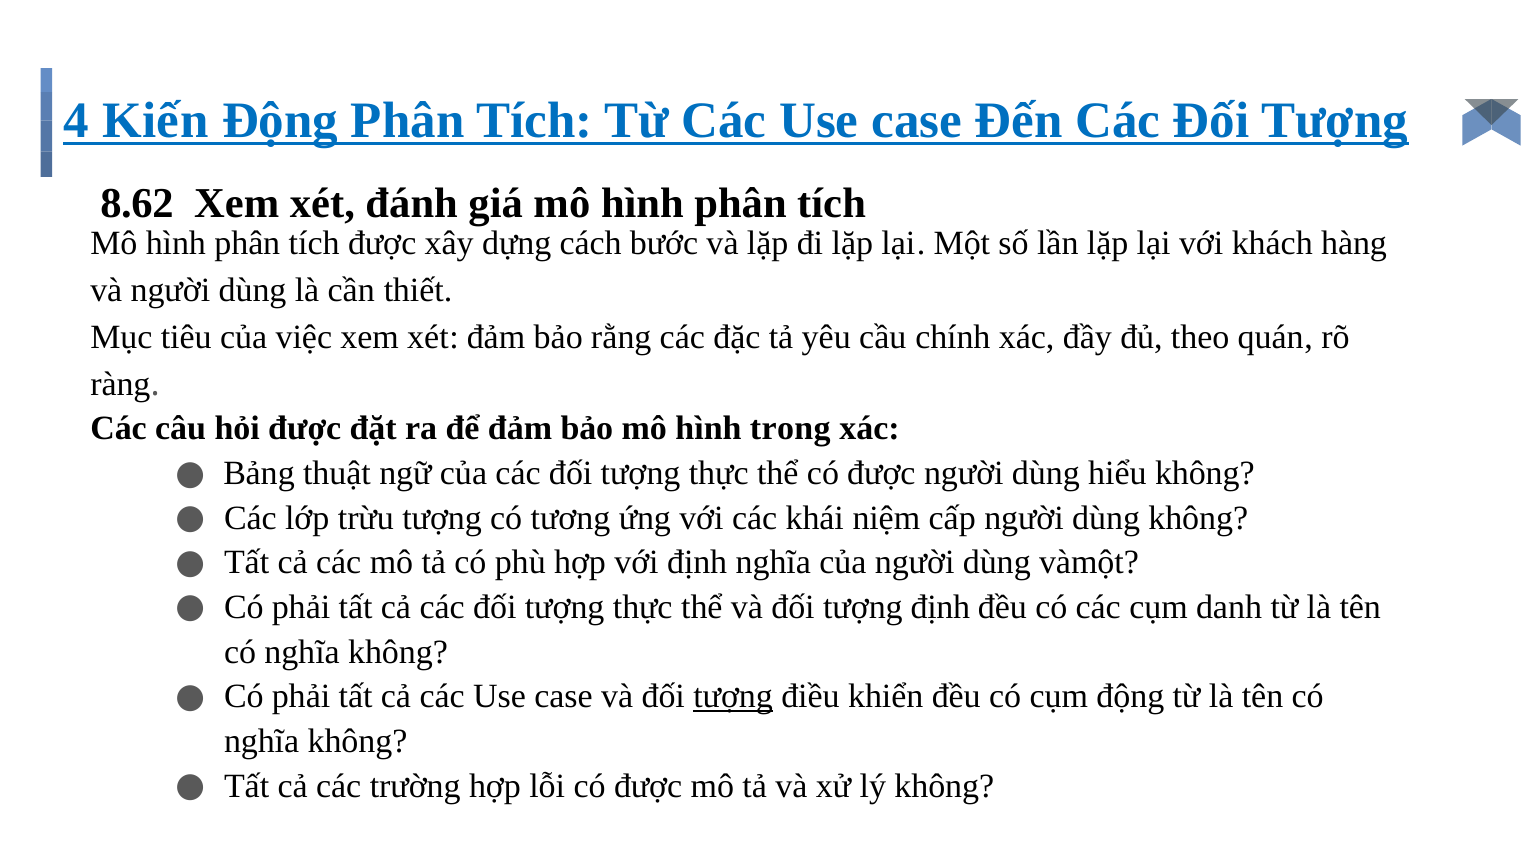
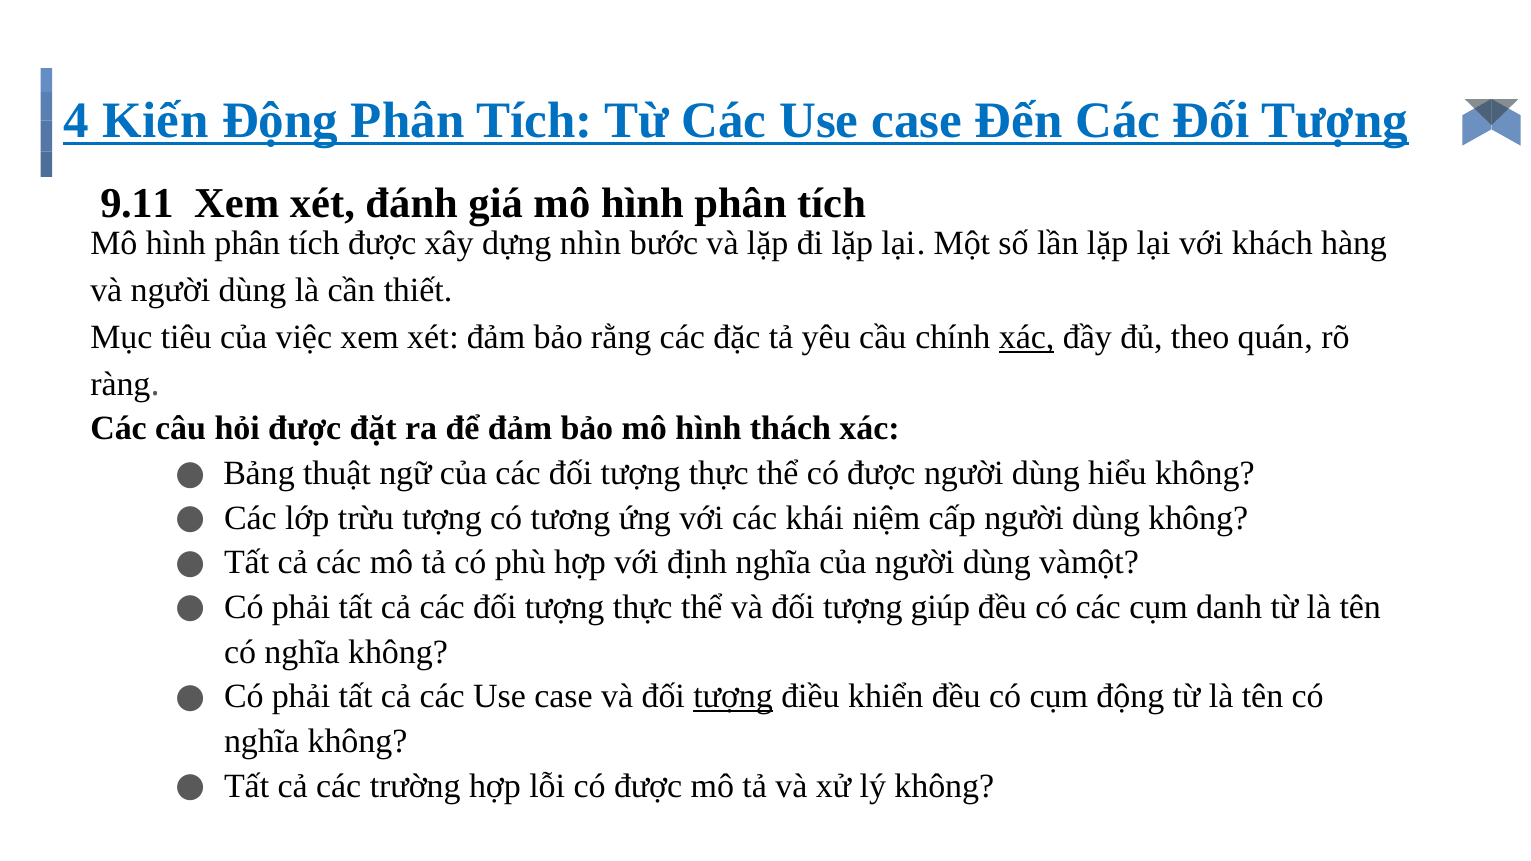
8.62: 8.62 -> 9.11
cách: cách -> nhìn
xác at (1027, 337) underline: none -> present
trong: trong -> thách
tượng định: định -> giúp
